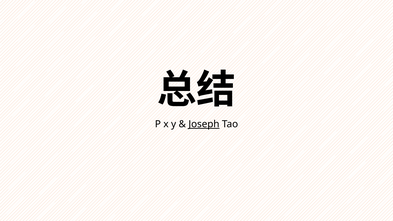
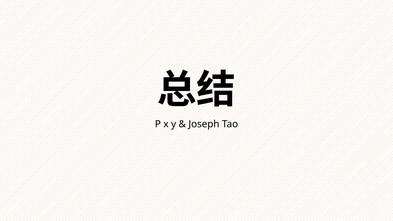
Joseph underline: present -> none
